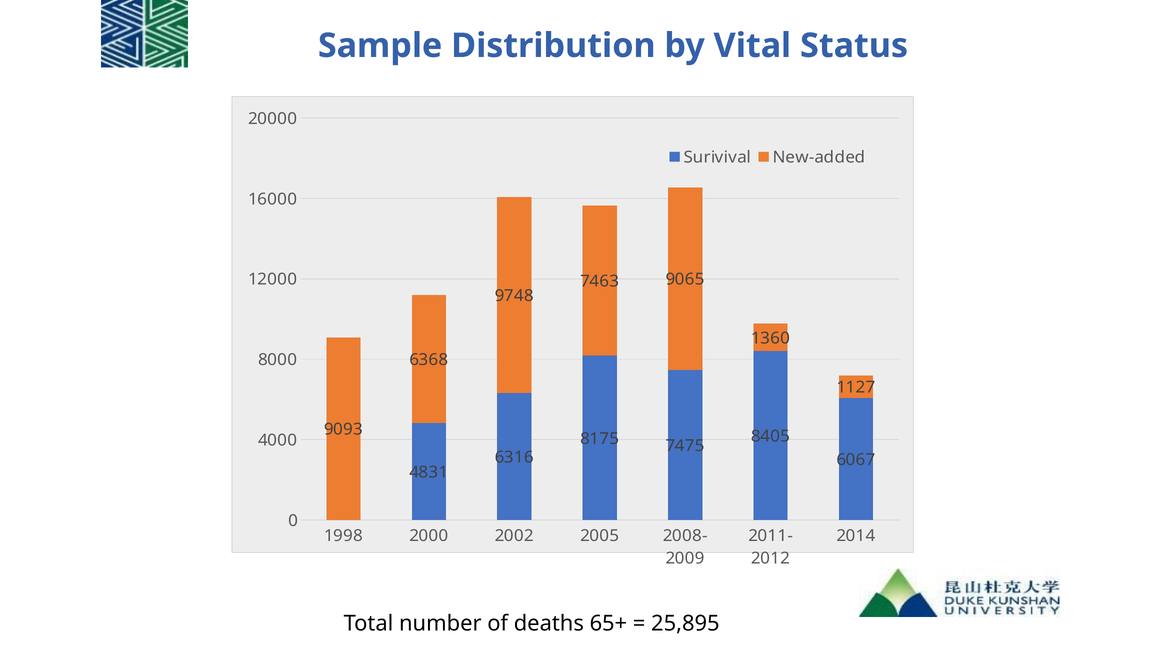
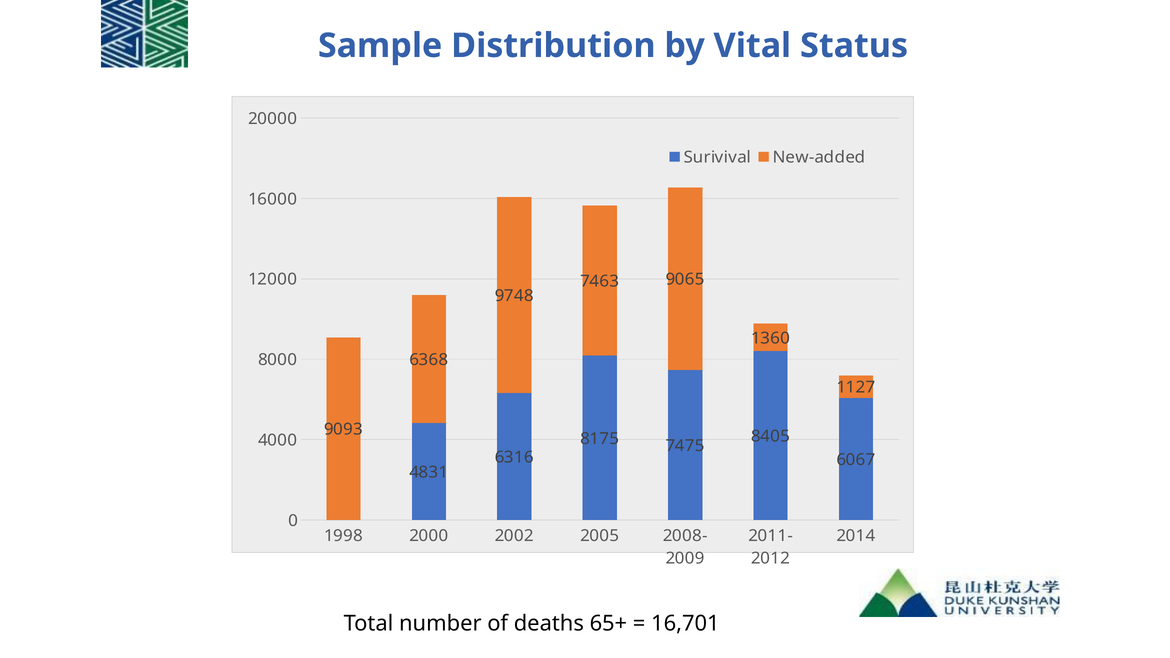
25,895: 25,895 -> 16,701
